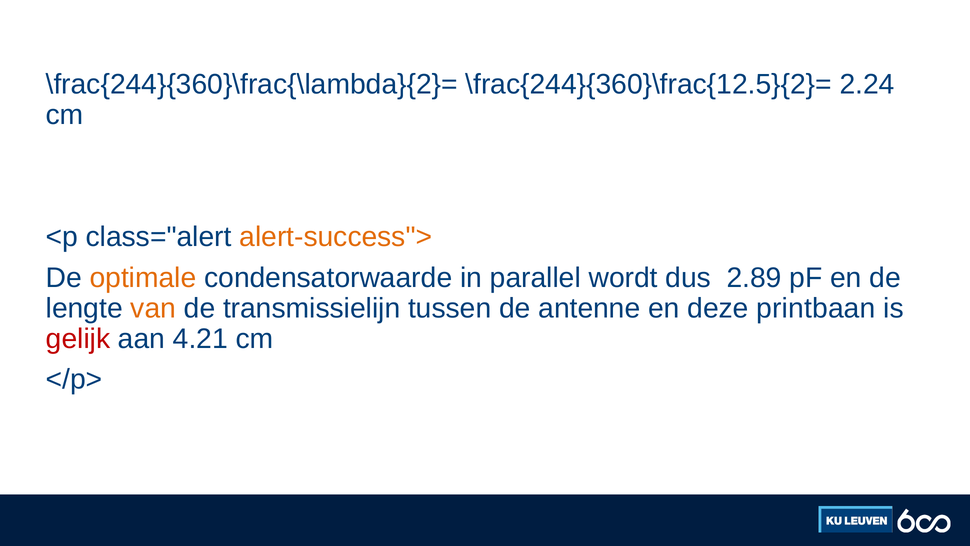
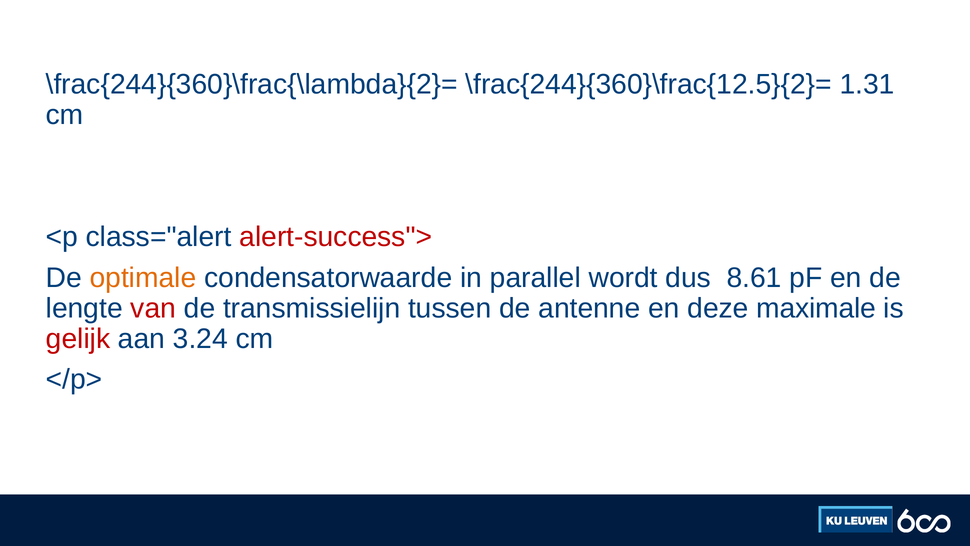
2.24: 2.24 -> 1.31
alert-success"> colour: orange -> red
2.89: 2.89 -> 8.61
van colour: orange -> red
printbaan: printbaan -> maximale
4.21: 4.21 -> 3.24
